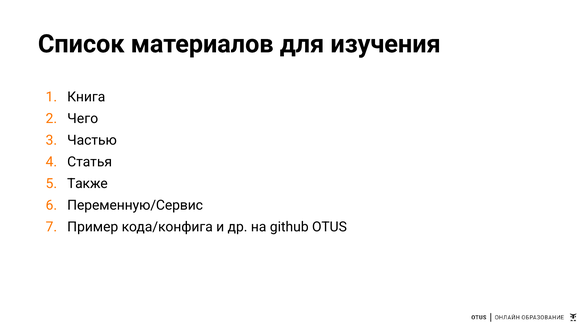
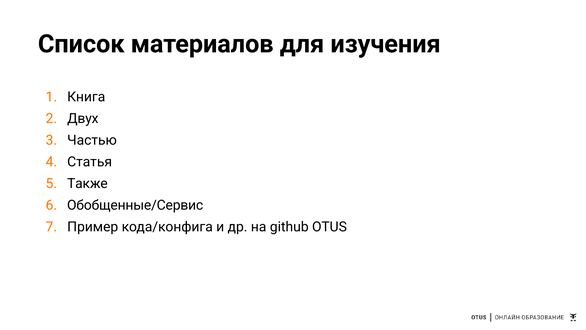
Чего: Чего -> Двух
Переменную/Сервис: Переменную/Сервис -> Обобщенные/Сервис
